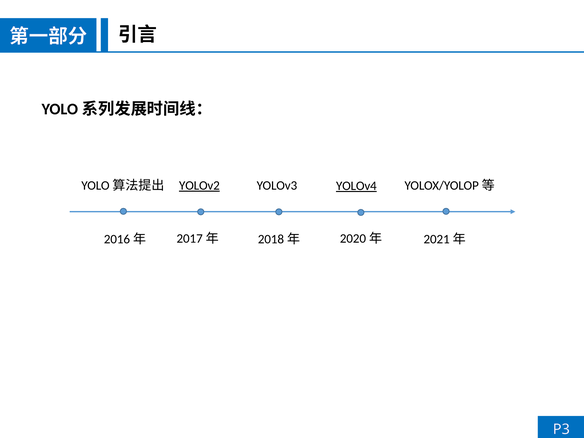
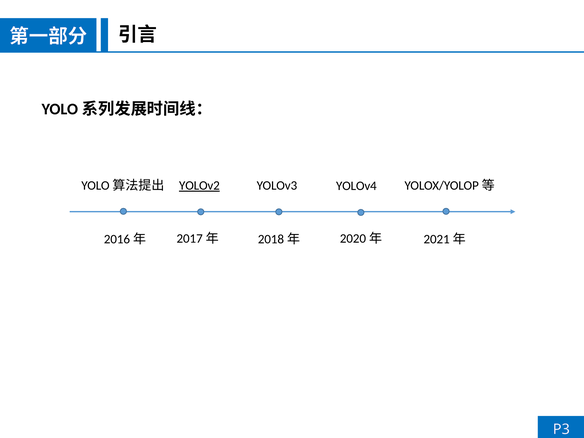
YOLOv4 underline: present -> none
